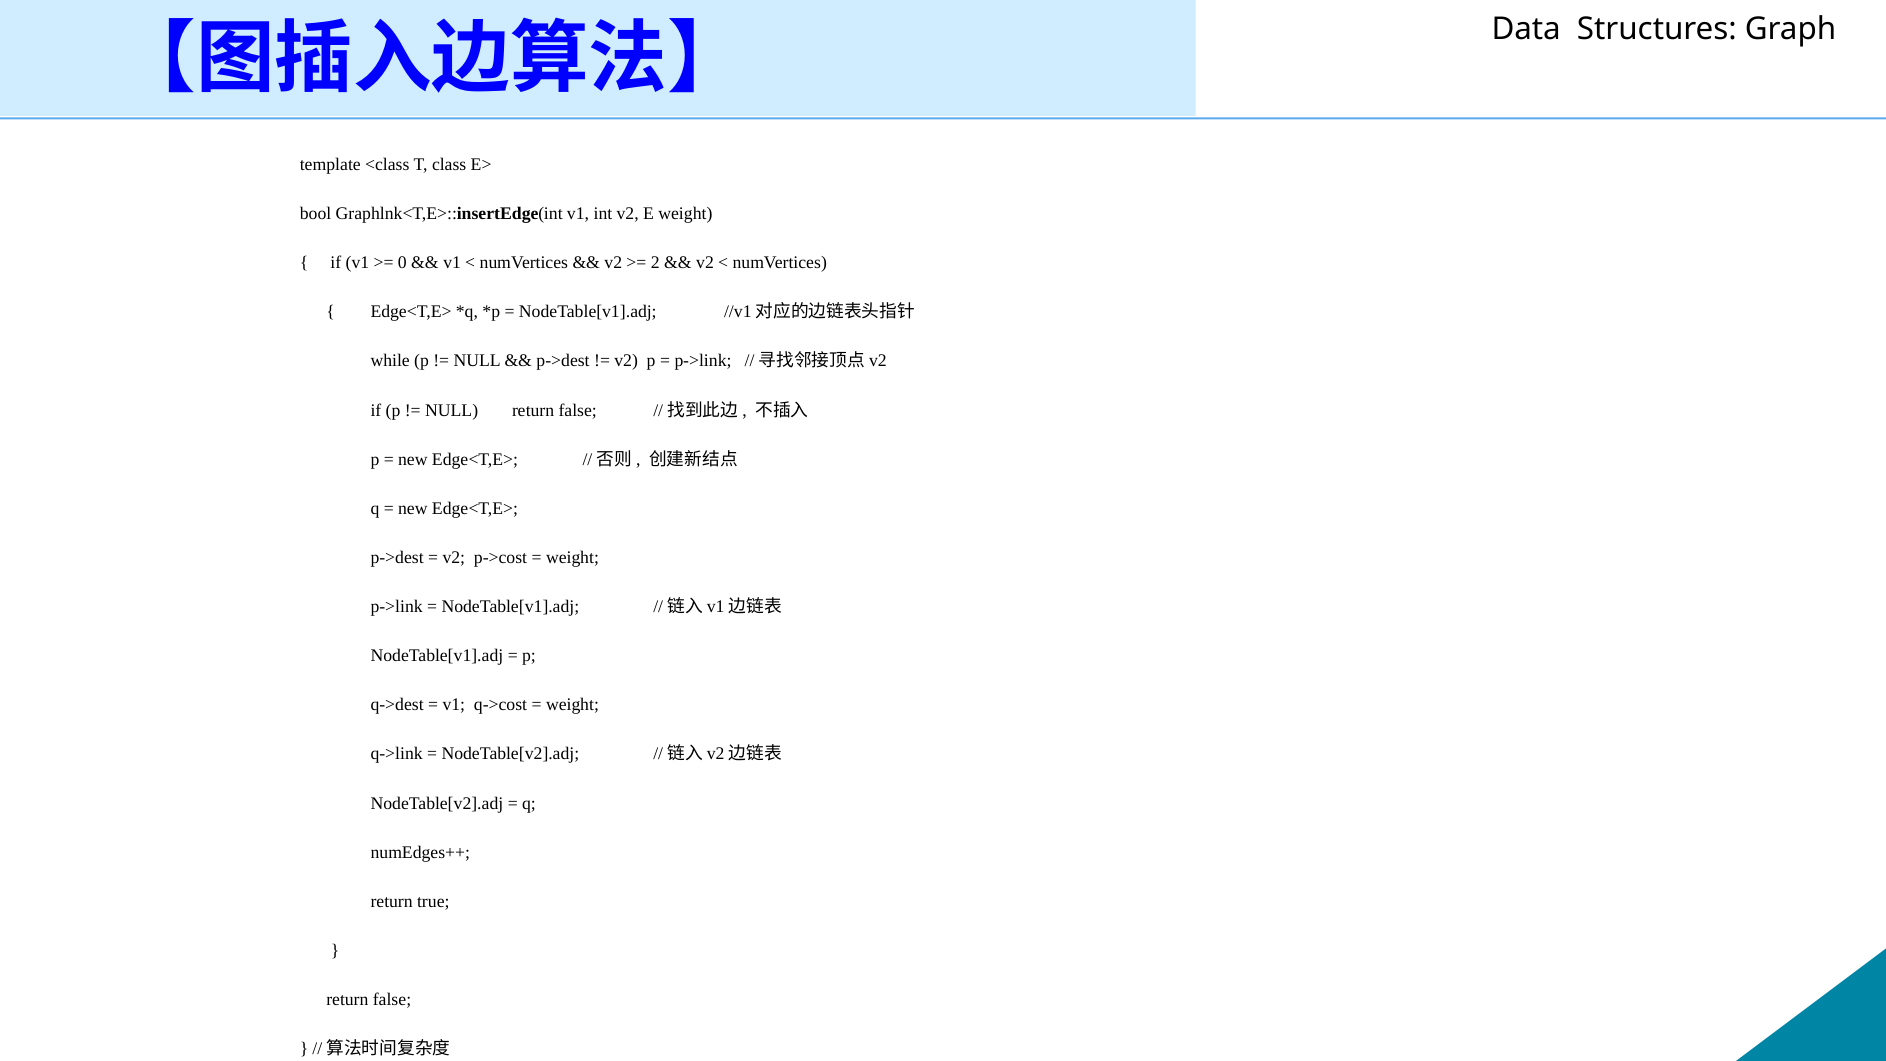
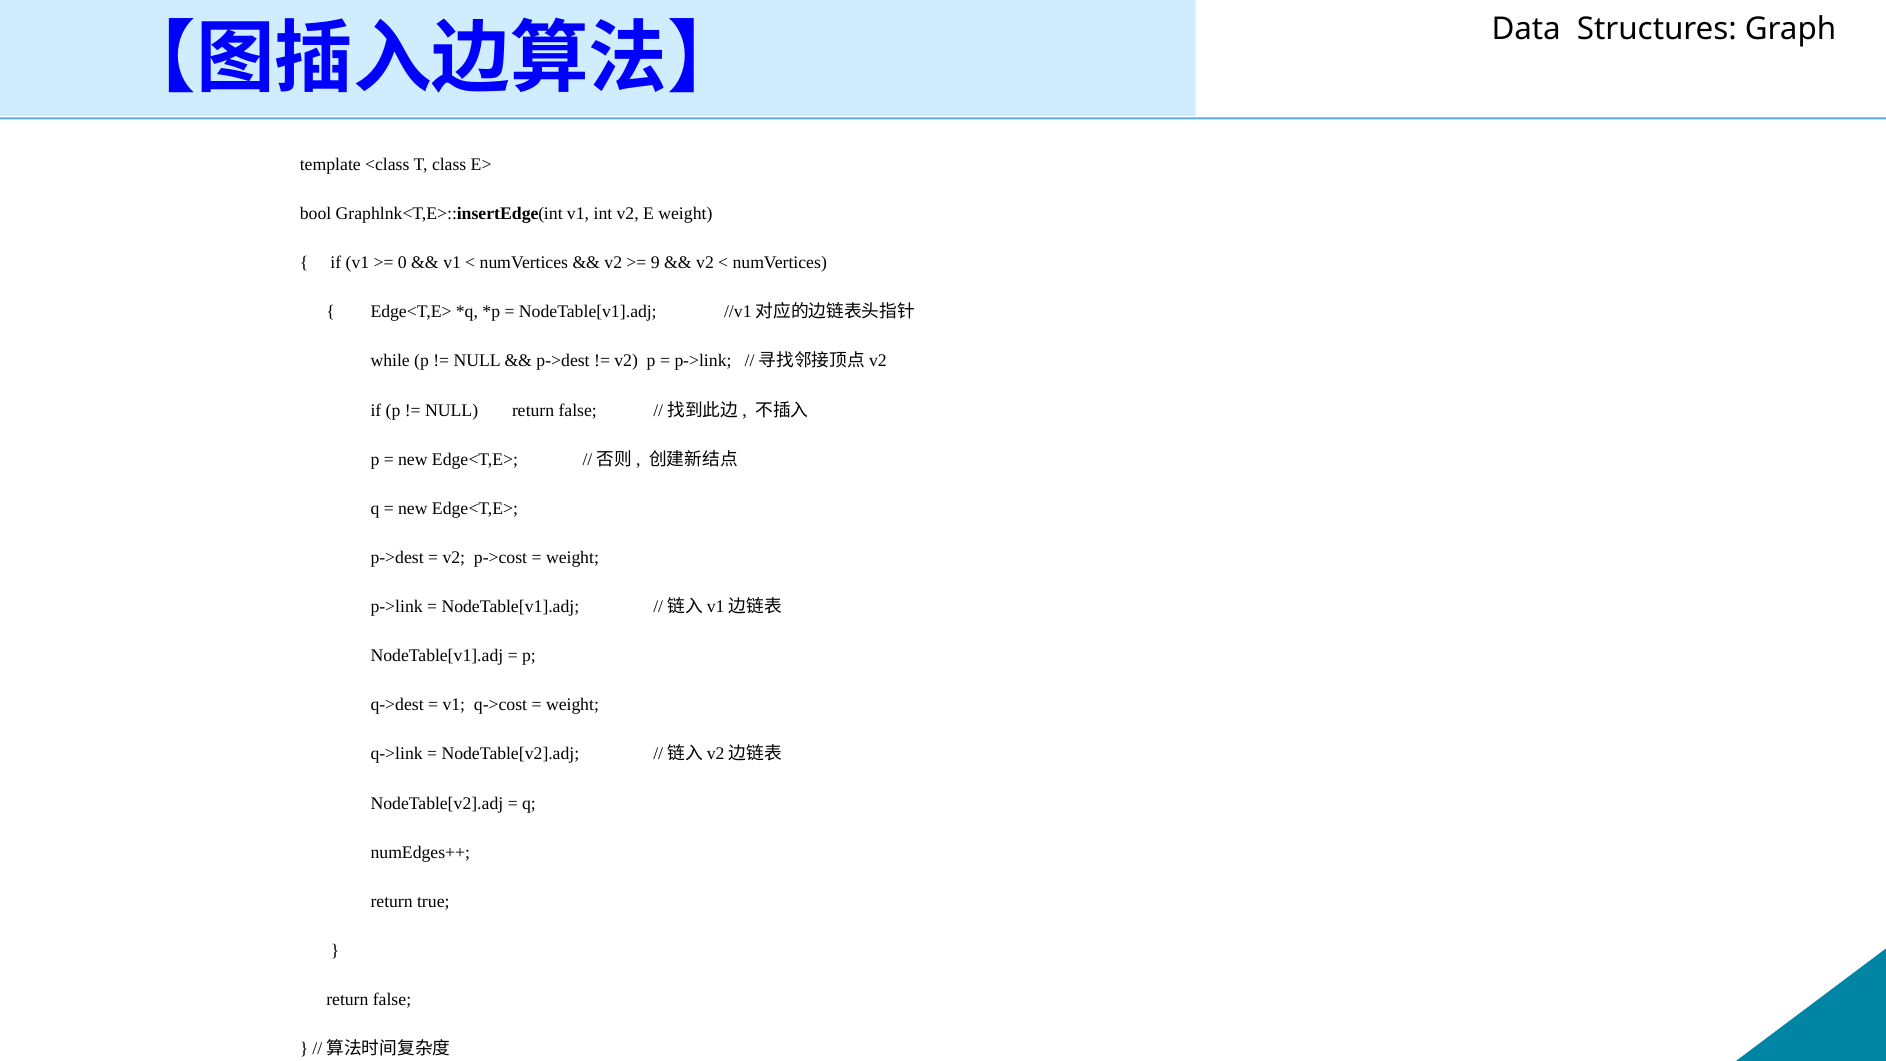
2: 2 -> 9
